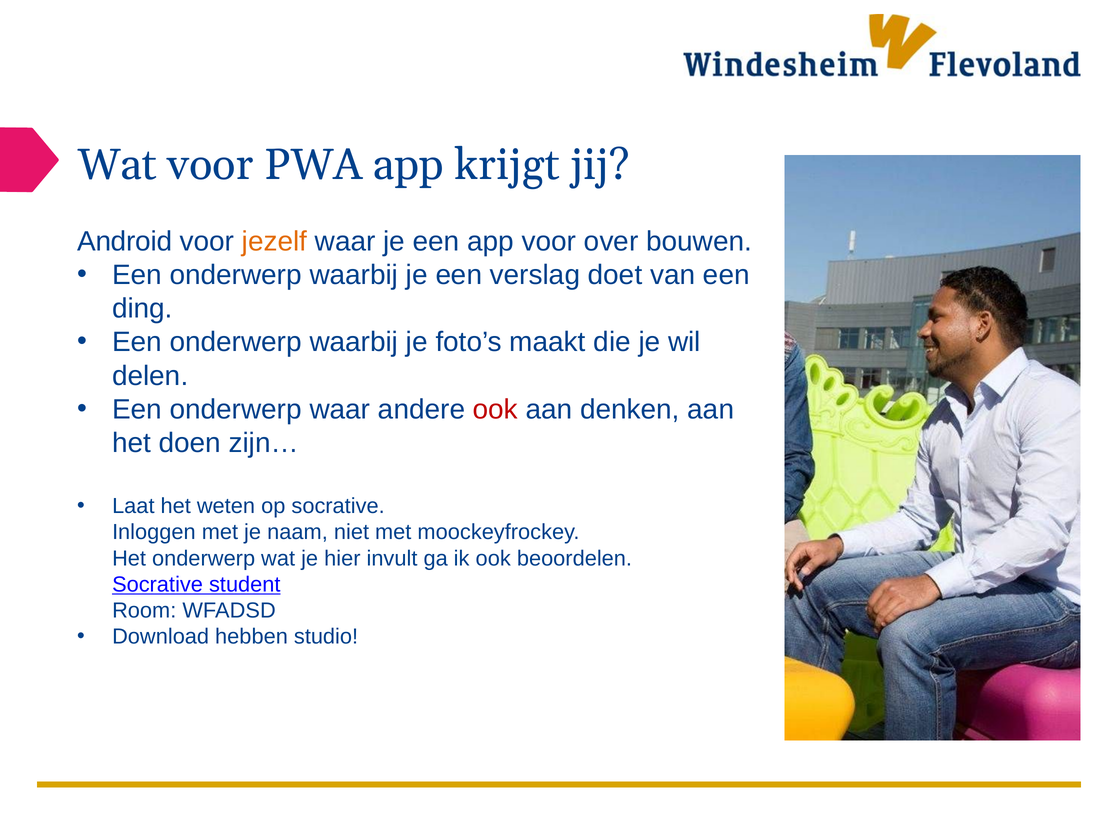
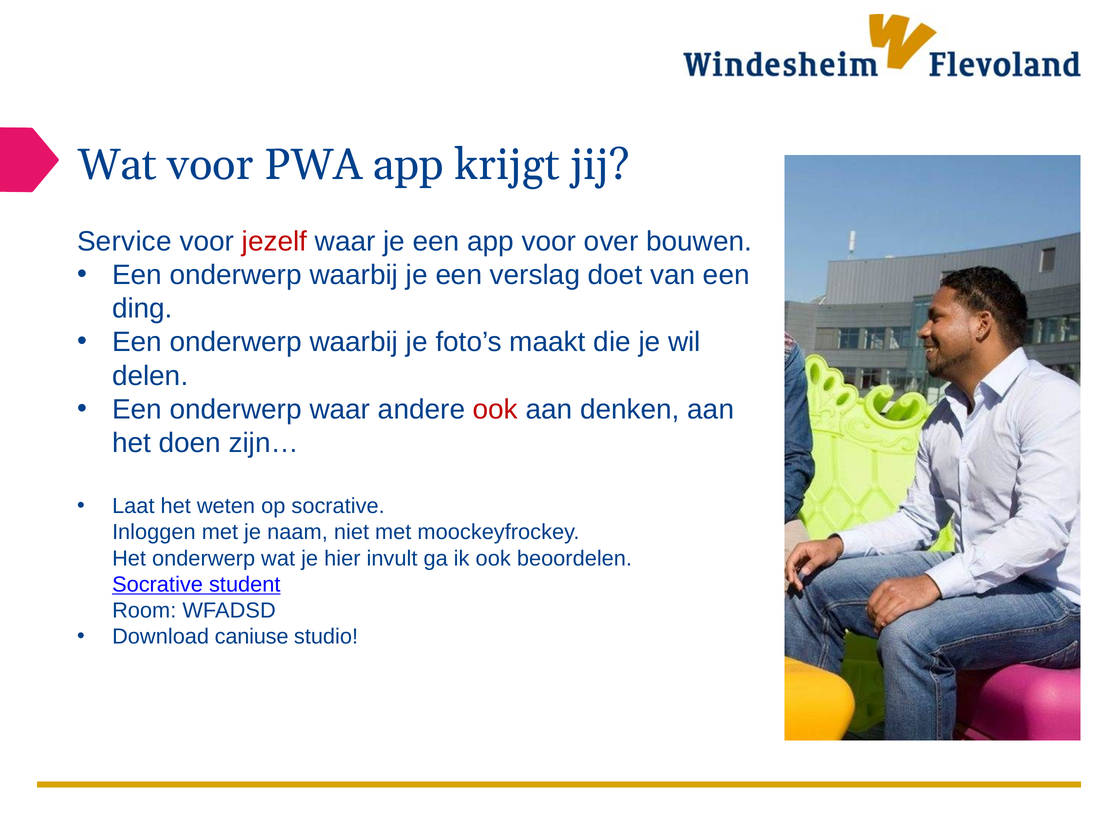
Android: Android -> Service
jezelf colour: orange -> red
hebben: hebben -> caniuse
